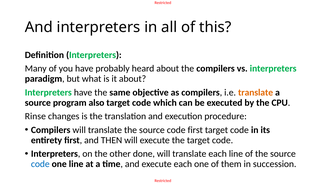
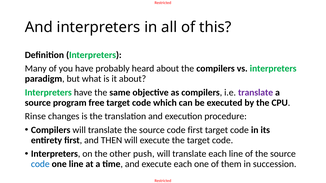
translate at (256, 93) colour: orange -> purple
also: also -> free
done: done -> push
